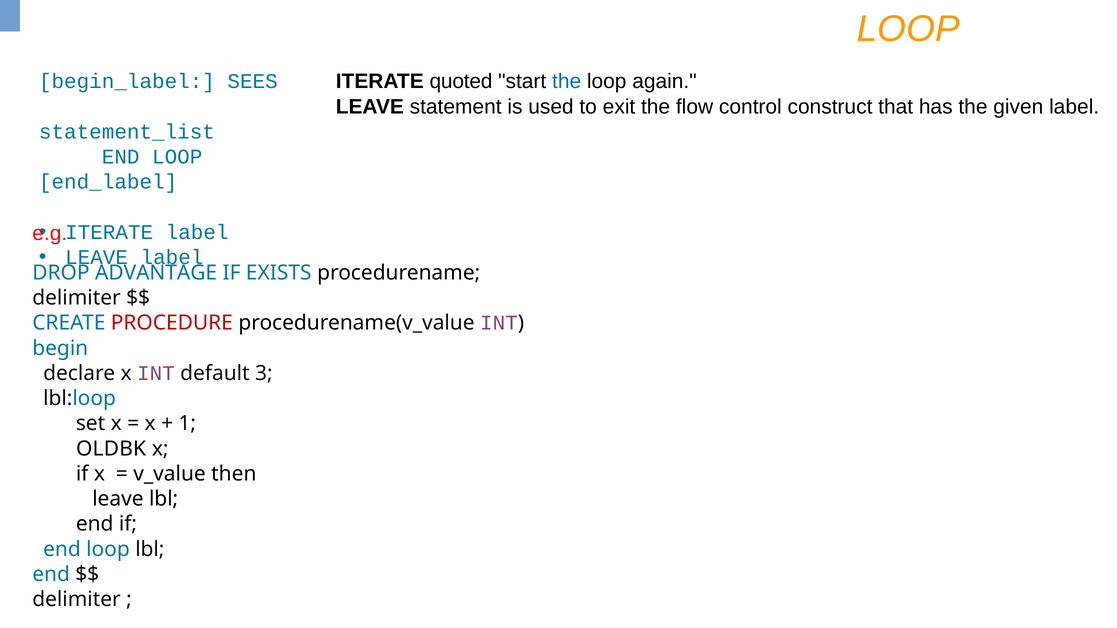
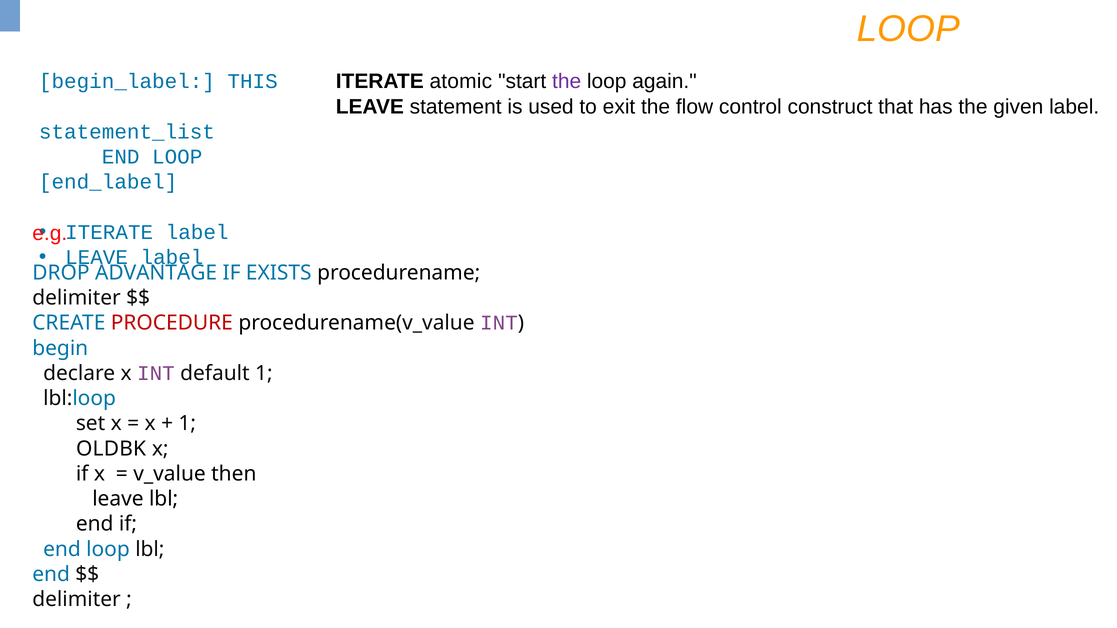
quoted: quoted -> atomic
the at (567, 82) colour: blue -> purple
SEES: SEES -> THIS
default 3: 3 -> 1
